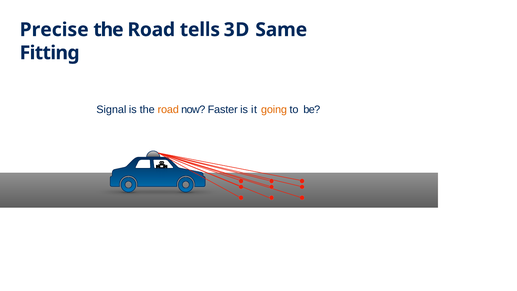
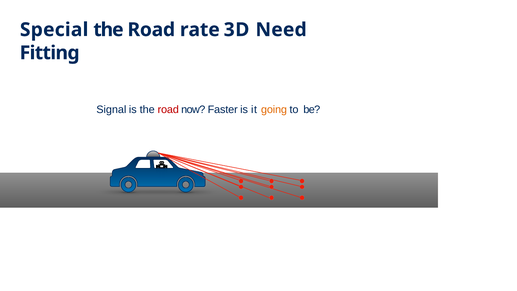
Precise: Precise -> Special
tells: tells -> rate
Same: Same -> Need
road at (168, 110) colour: orange -> red
